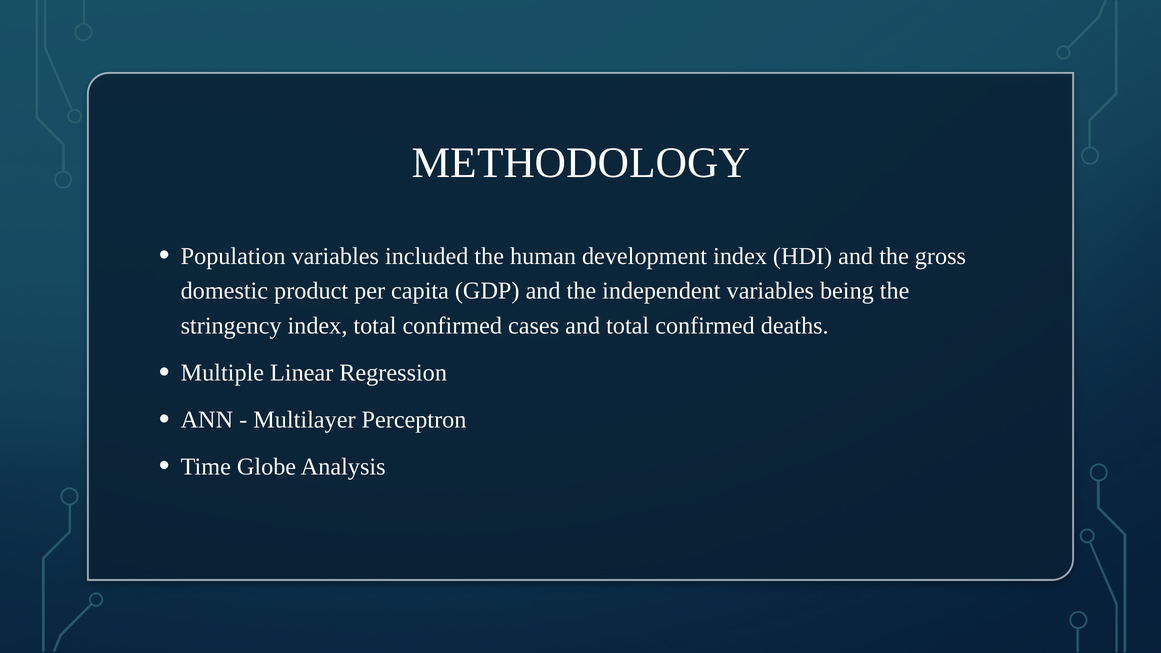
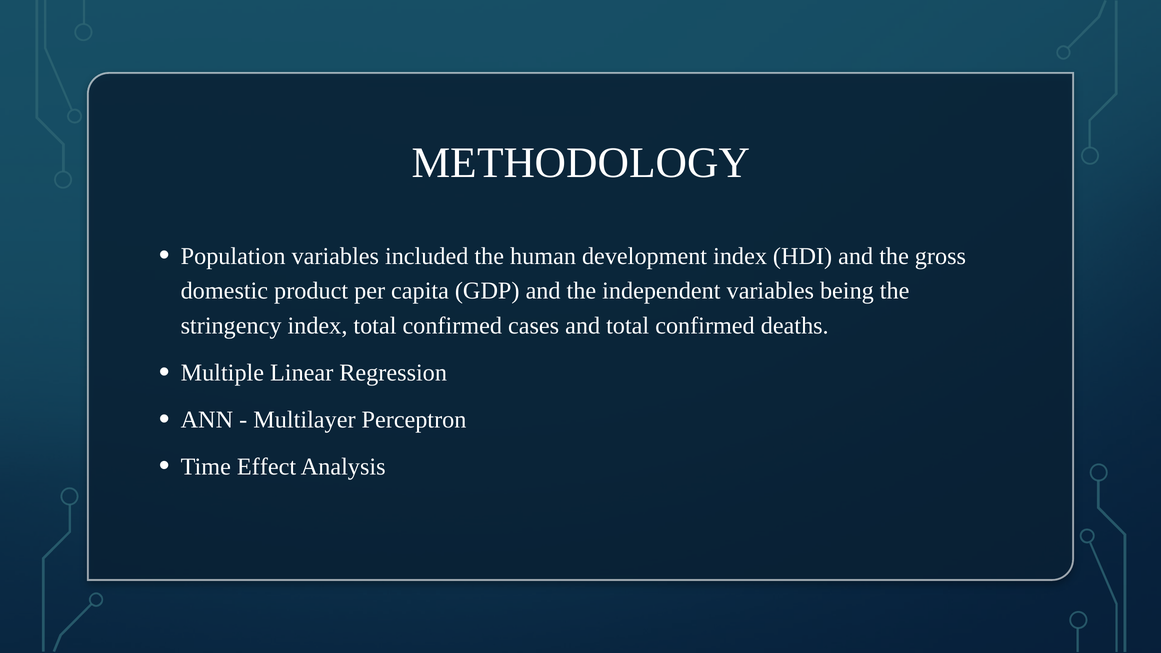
Globe: Globe -> Effect
